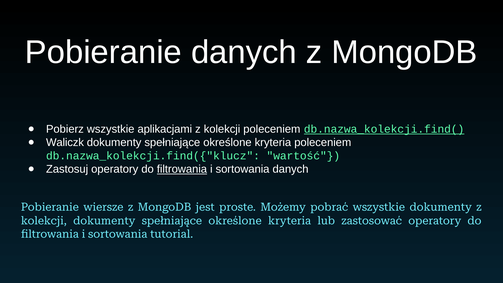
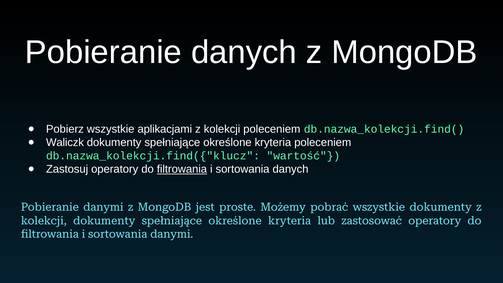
db.nazwa_kolekcji.find( underline: present -> none
Pobieranie wiersze: wiersze -> danymi
sortowania tutorial: tutorial -> danymi
